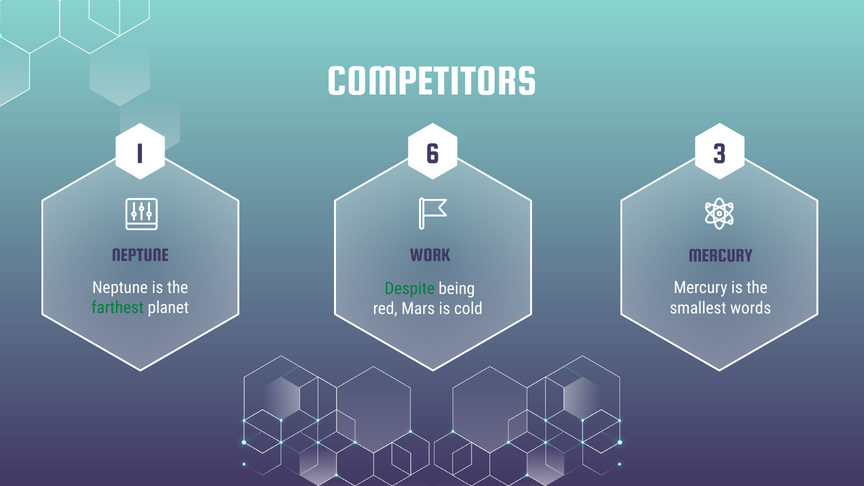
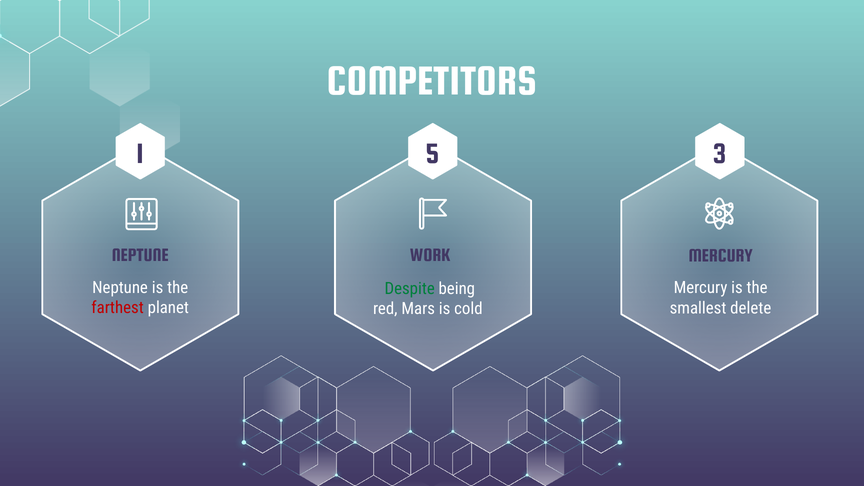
6: 6 -> 5
farthest colour: green -> red
words: words -> delete
